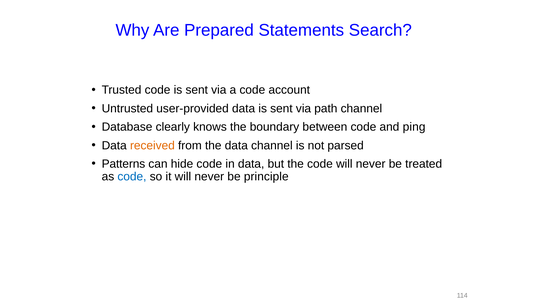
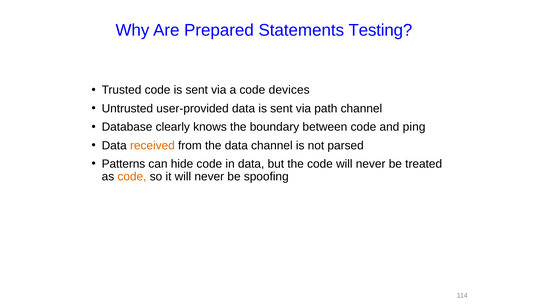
Search: Search -> Testing
account: account -> devices
code at (132, 177) colour: blue -> orange
principle: principle -> spoofing
